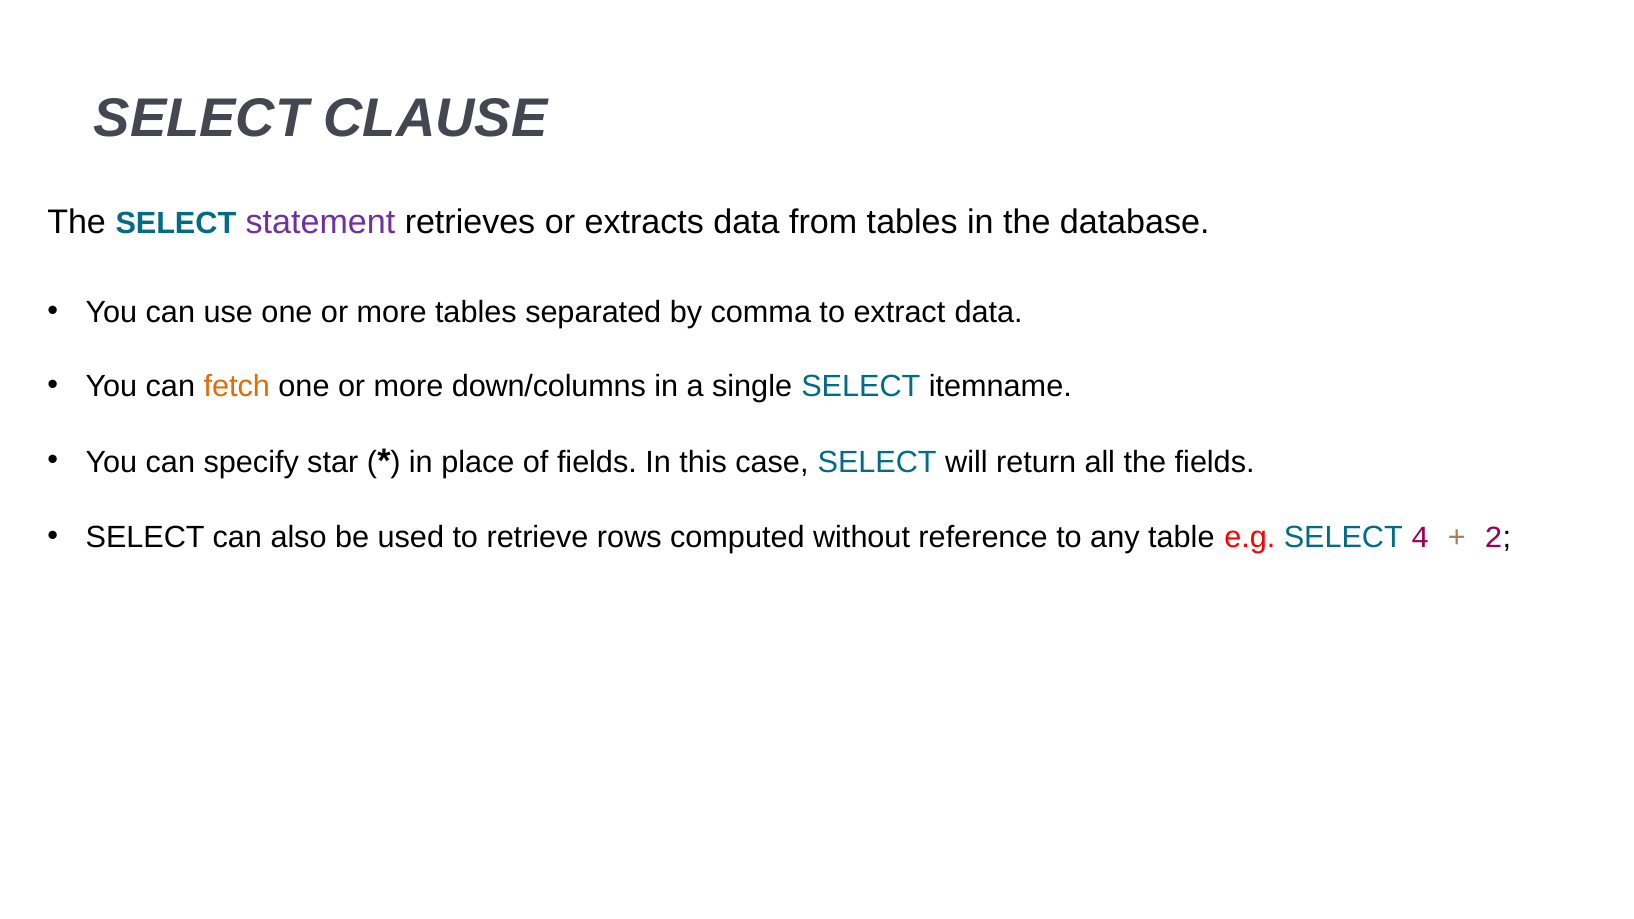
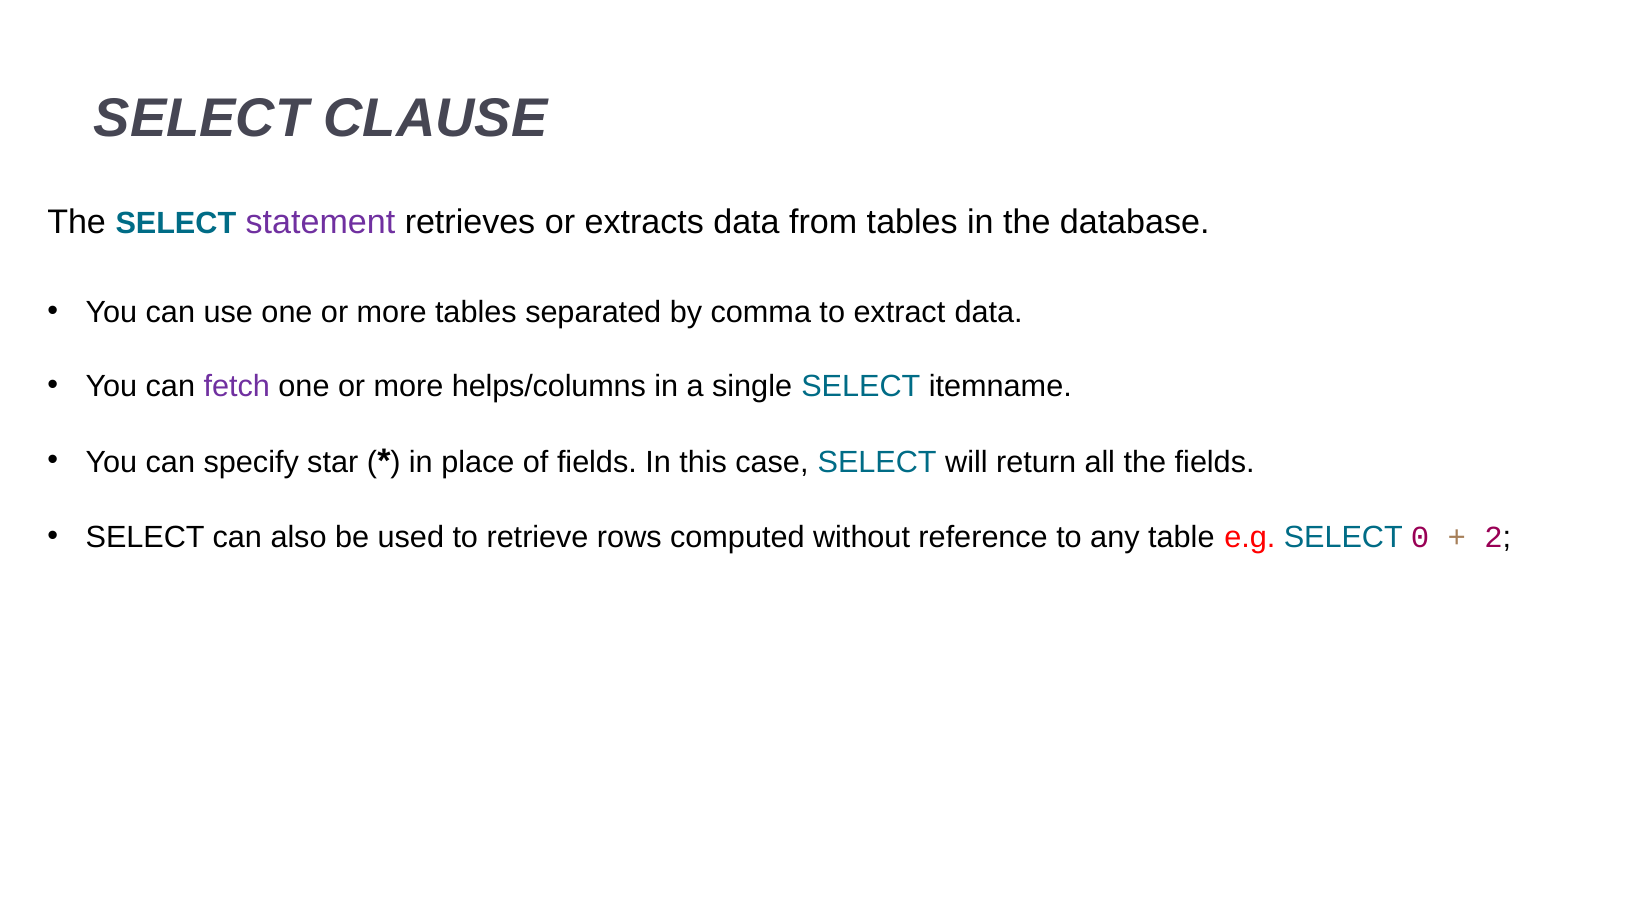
fetch colour: orange -> purple
down/columns: down/columns -> helps/columns
4: 4 -> 0
